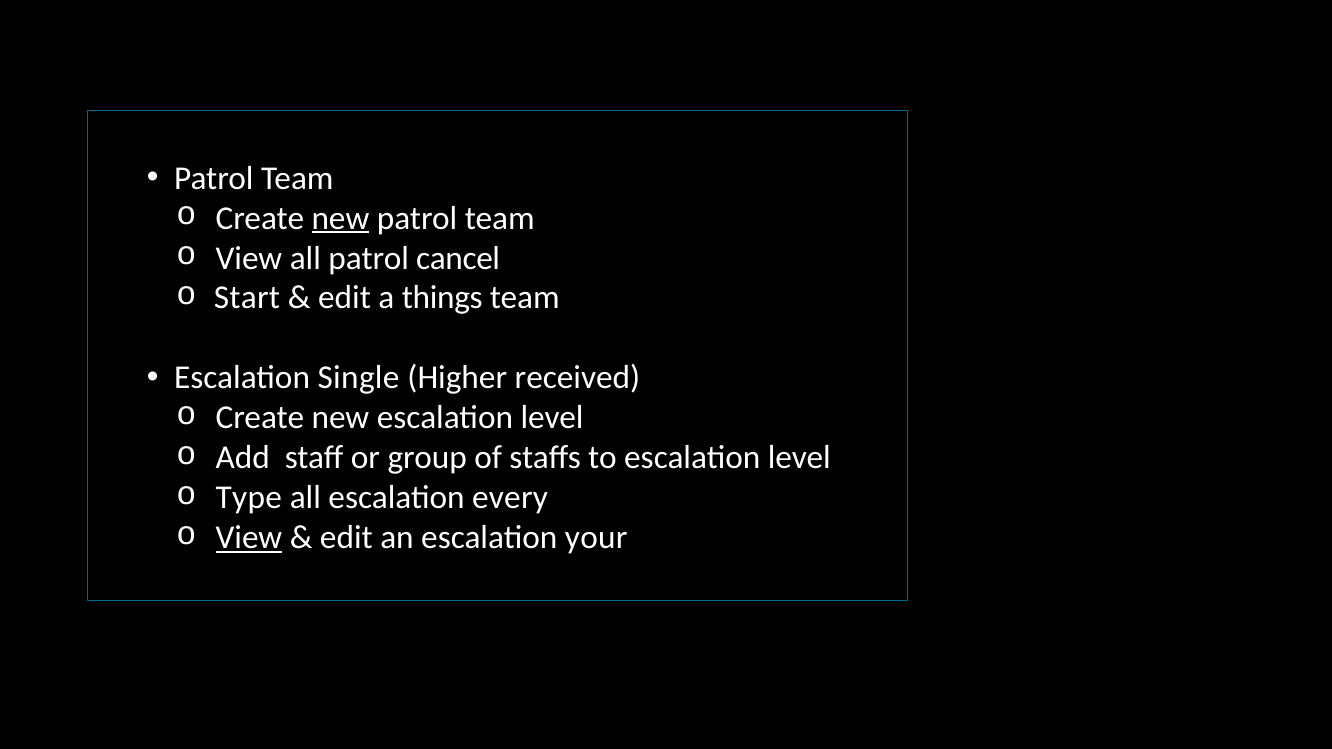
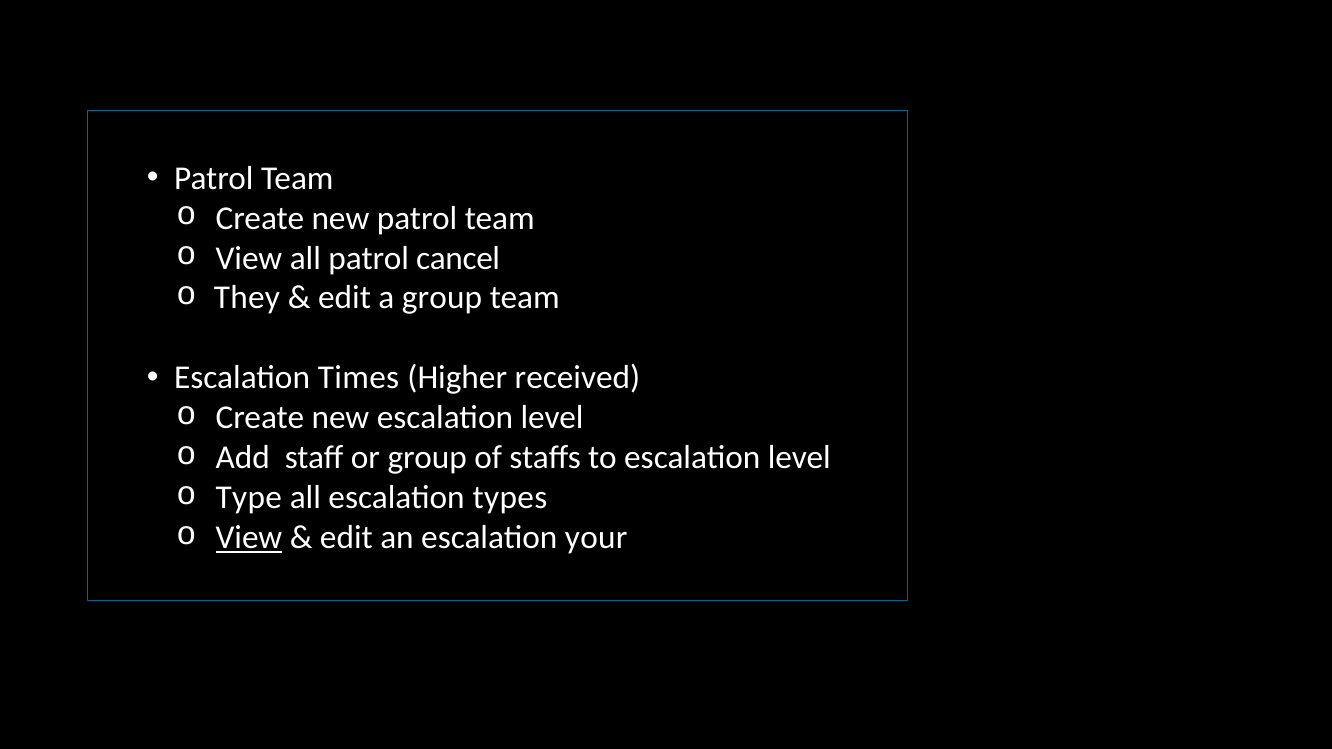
new at (340, 218) underline: present -> none
Start: Start -> They
a things: things -> group
Single: Single -> Times
every: every -> types
